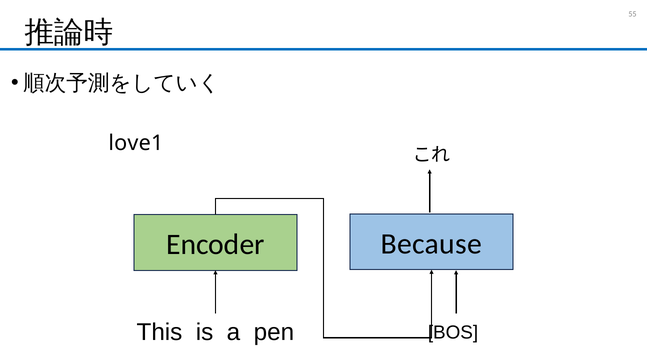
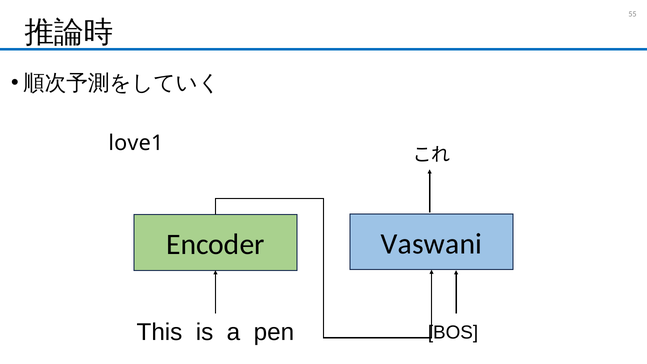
Because: Because -> Vaswani
